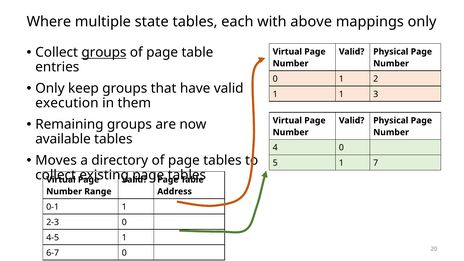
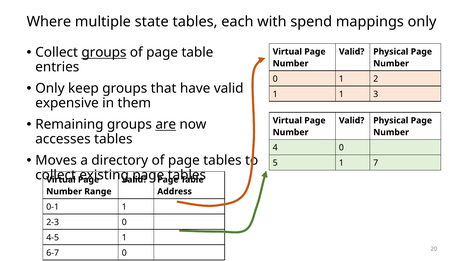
above: above -> spend
execution: execution -> expensive
are underline: none -> present
available: available -> accesses
